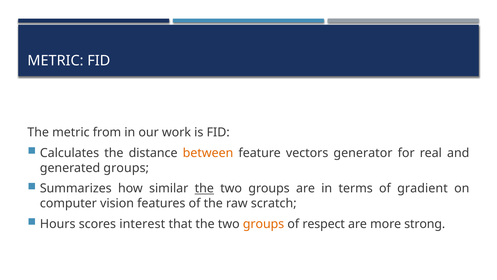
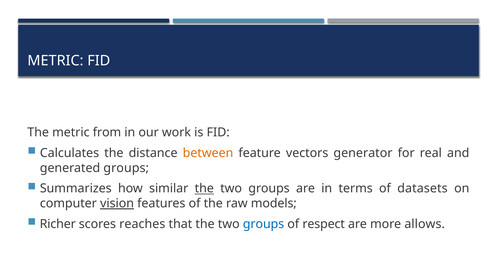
gradient: gradient -> datasets
vision underline: none -> present
scratch: scratch -> models
Hours: Hours -> Richer
interest: interest -> reaches
groups at (264, 224) colour: orange -> blue
strong: strong -> allows
